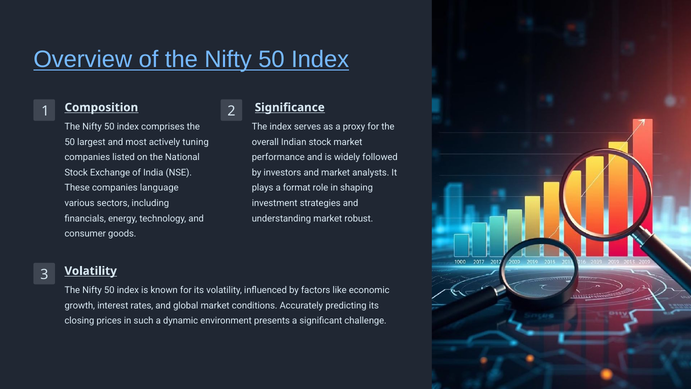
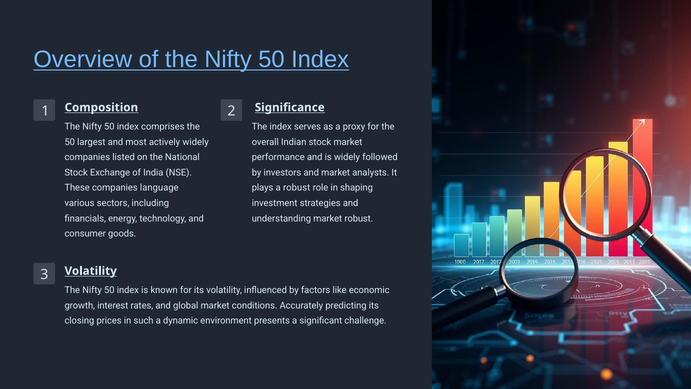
actively tuning: tuning -> widely
a format: format -> robust
